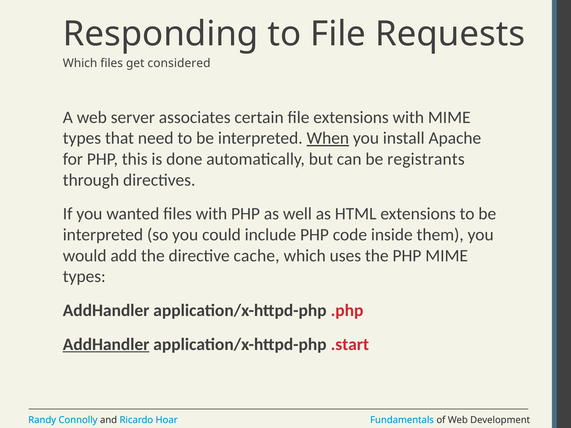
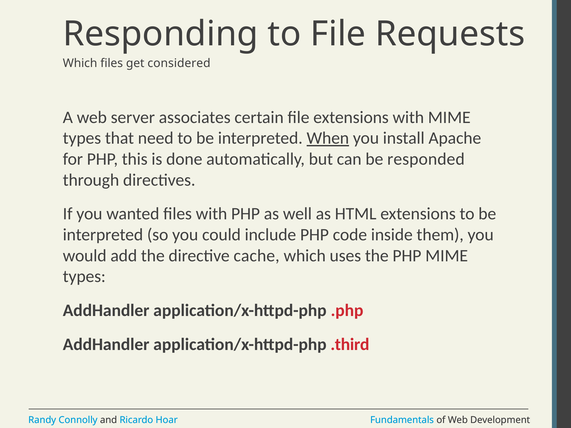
registrants: registrants -> responded
AddHandler at (106, 344) underline: present -> none
.start: .start -> .third
